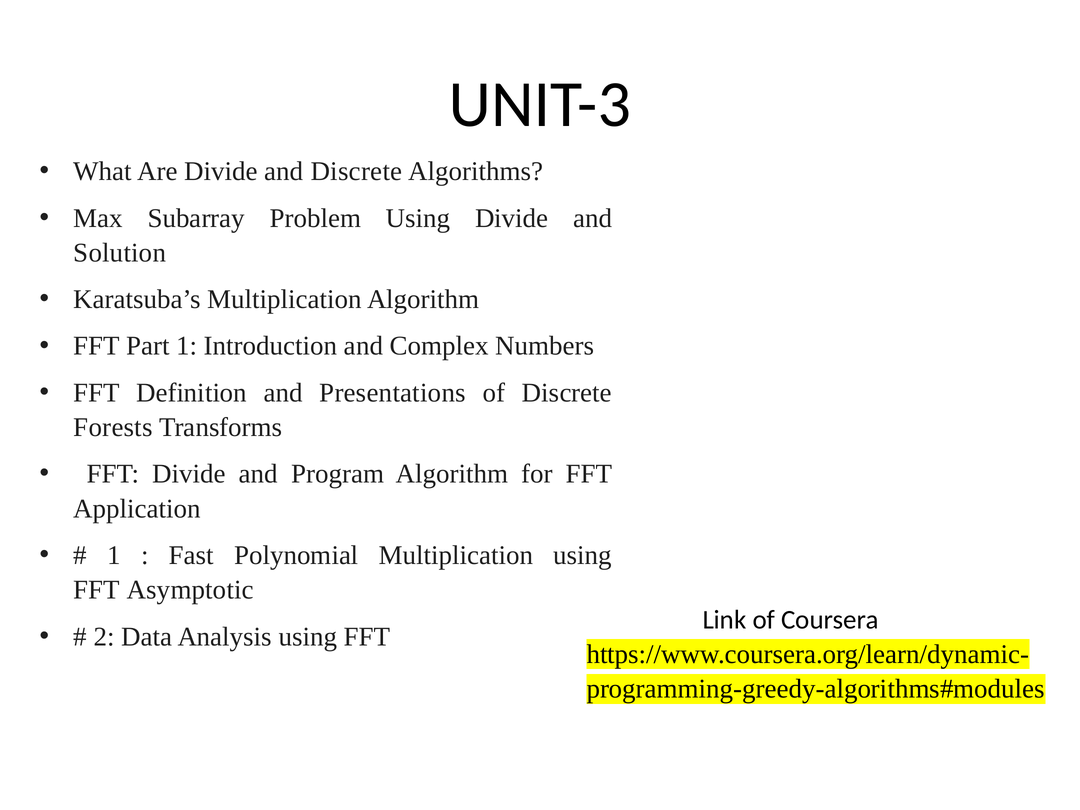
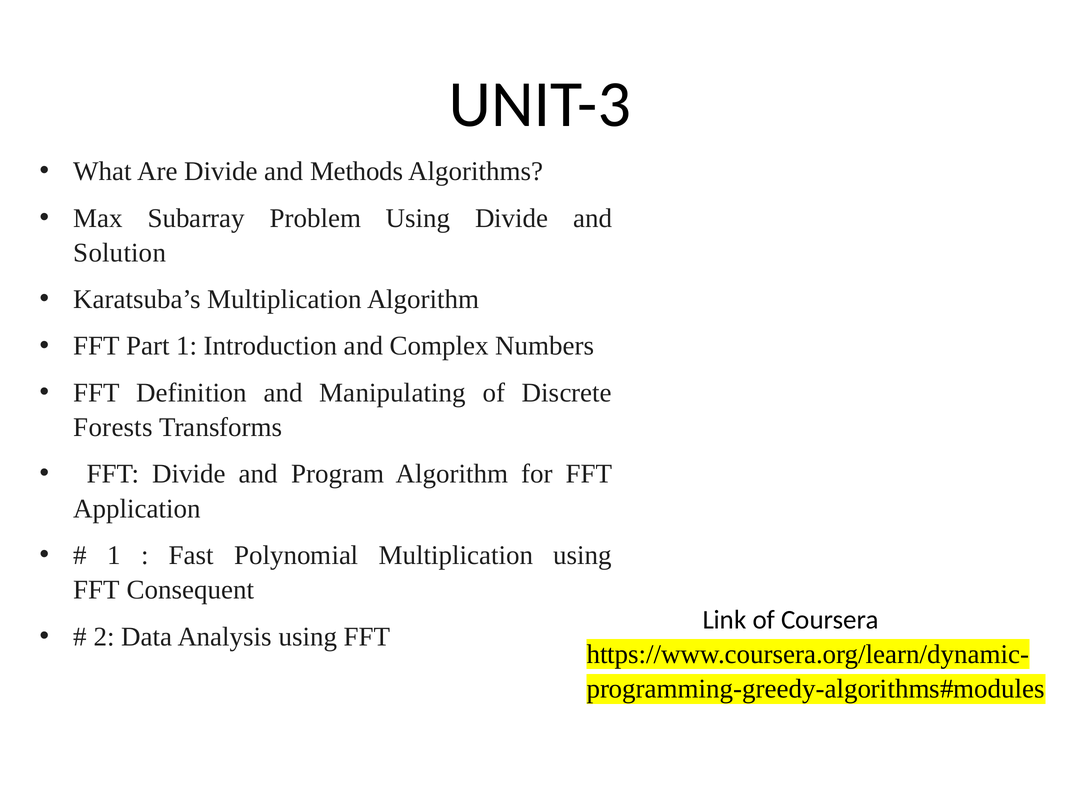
and Discrete: Discrete -> Methods
Presentations: Presentations -> Manipulating
Asymptotic: Asymptotic -> Consequent
